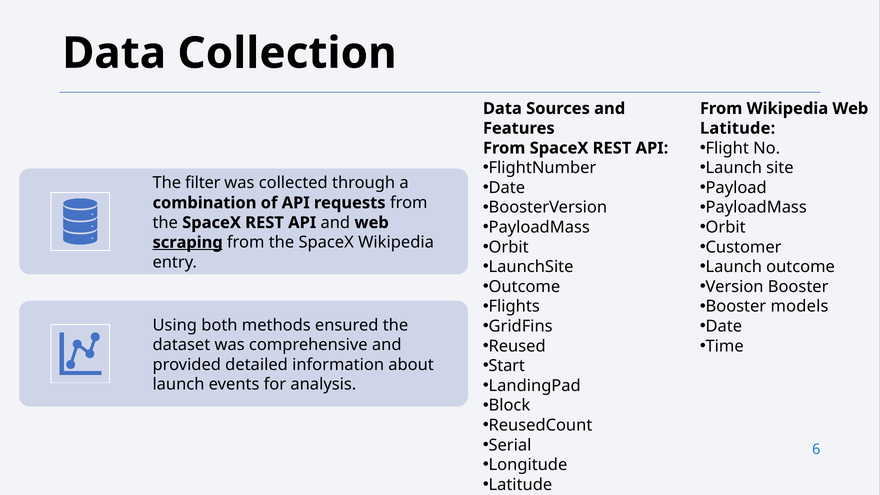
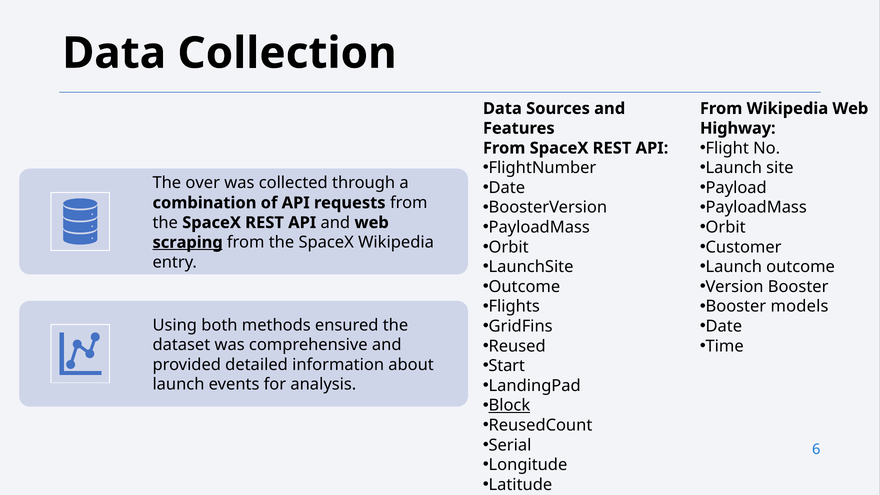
Latitude at (738, 128): Latitude -> Highway
filter: filter -> over
Block underline: none -> present
